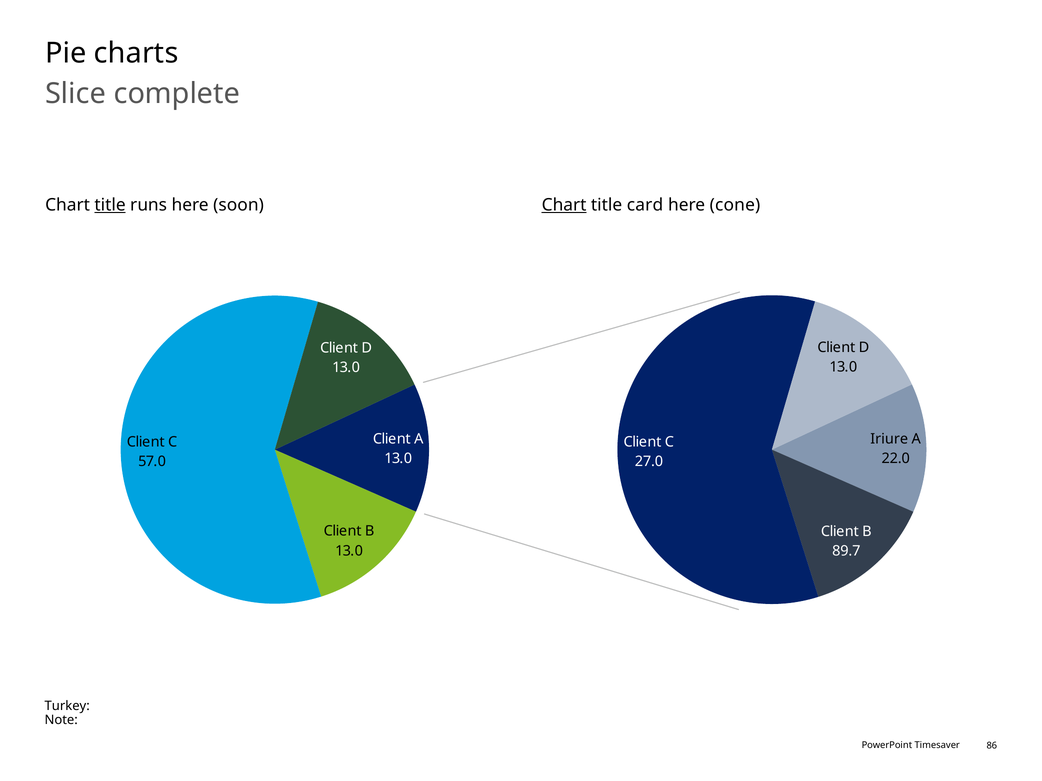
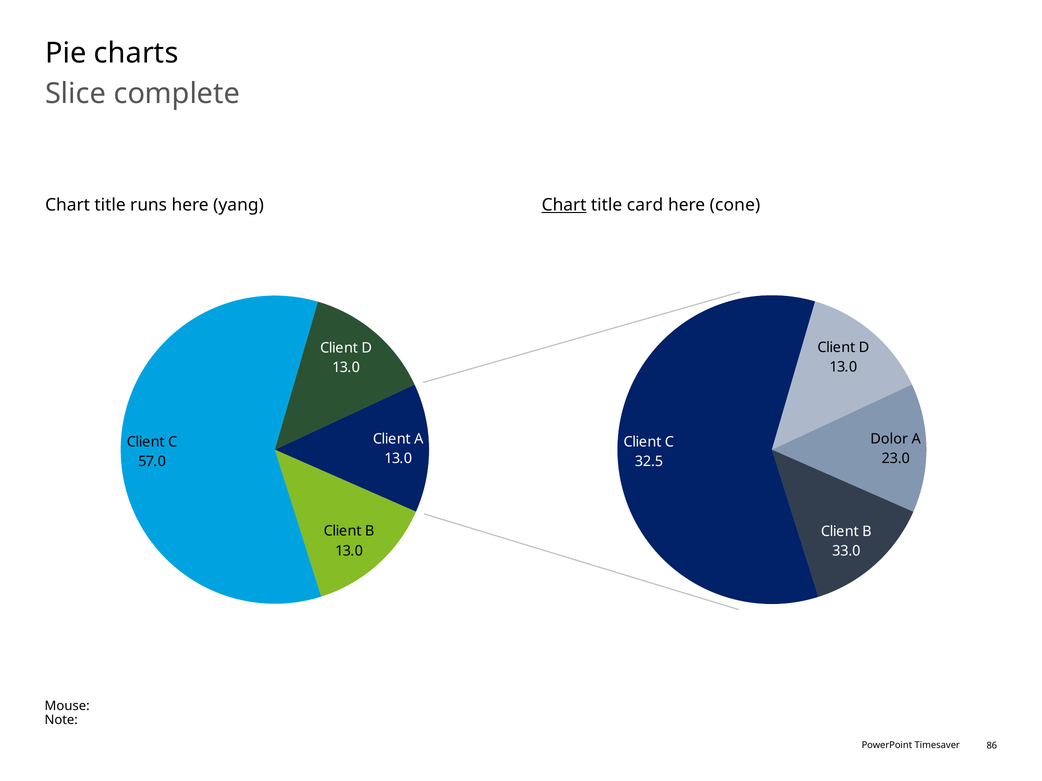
title at (110, 205) underline: present -> none
soon: soon -> yang
Iriure: Iriure -> Dolor
22.0: 22.0 -> 23.0
27.0: 27.0 -> 32.5
89.7: 89.7 -> 33.0
Turkey: Turkey -> Mouse
